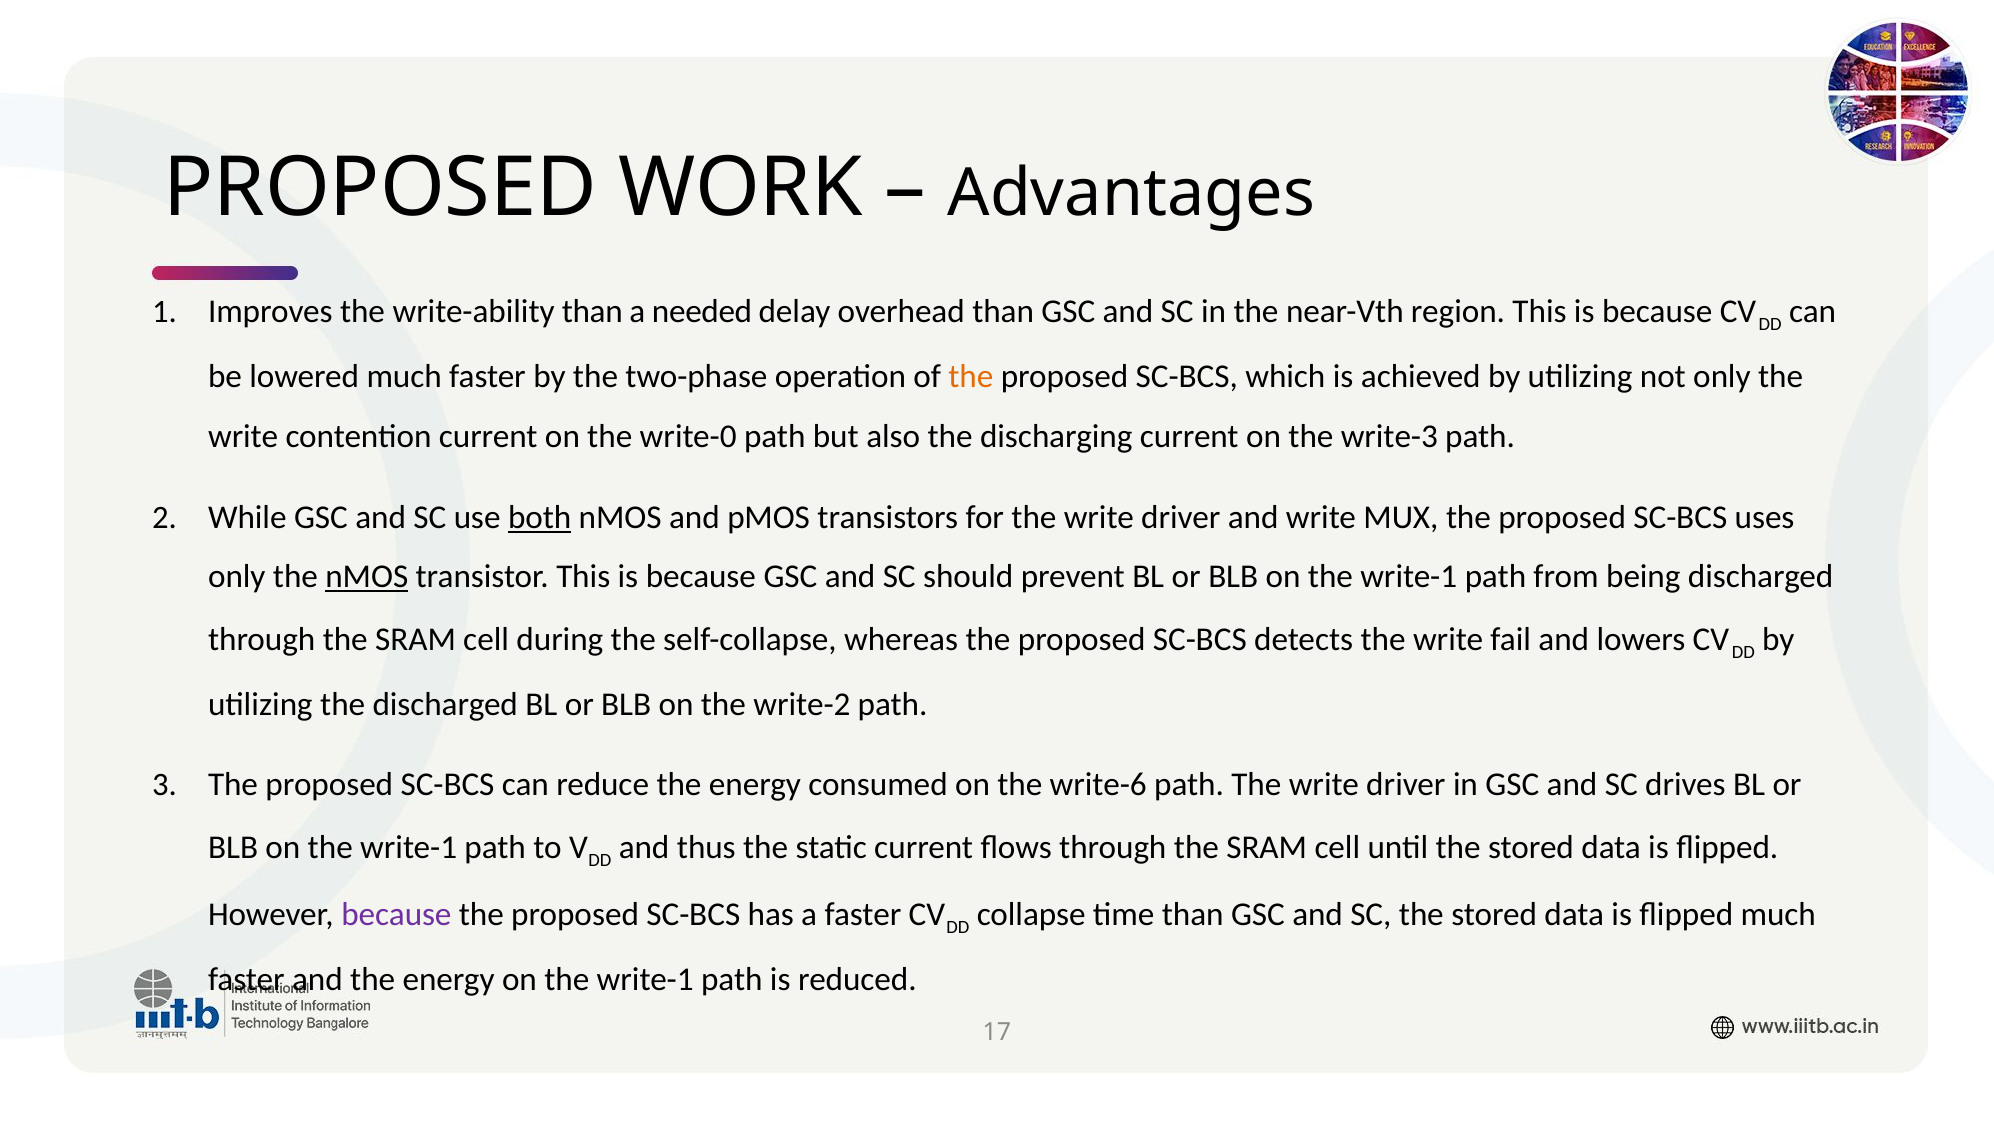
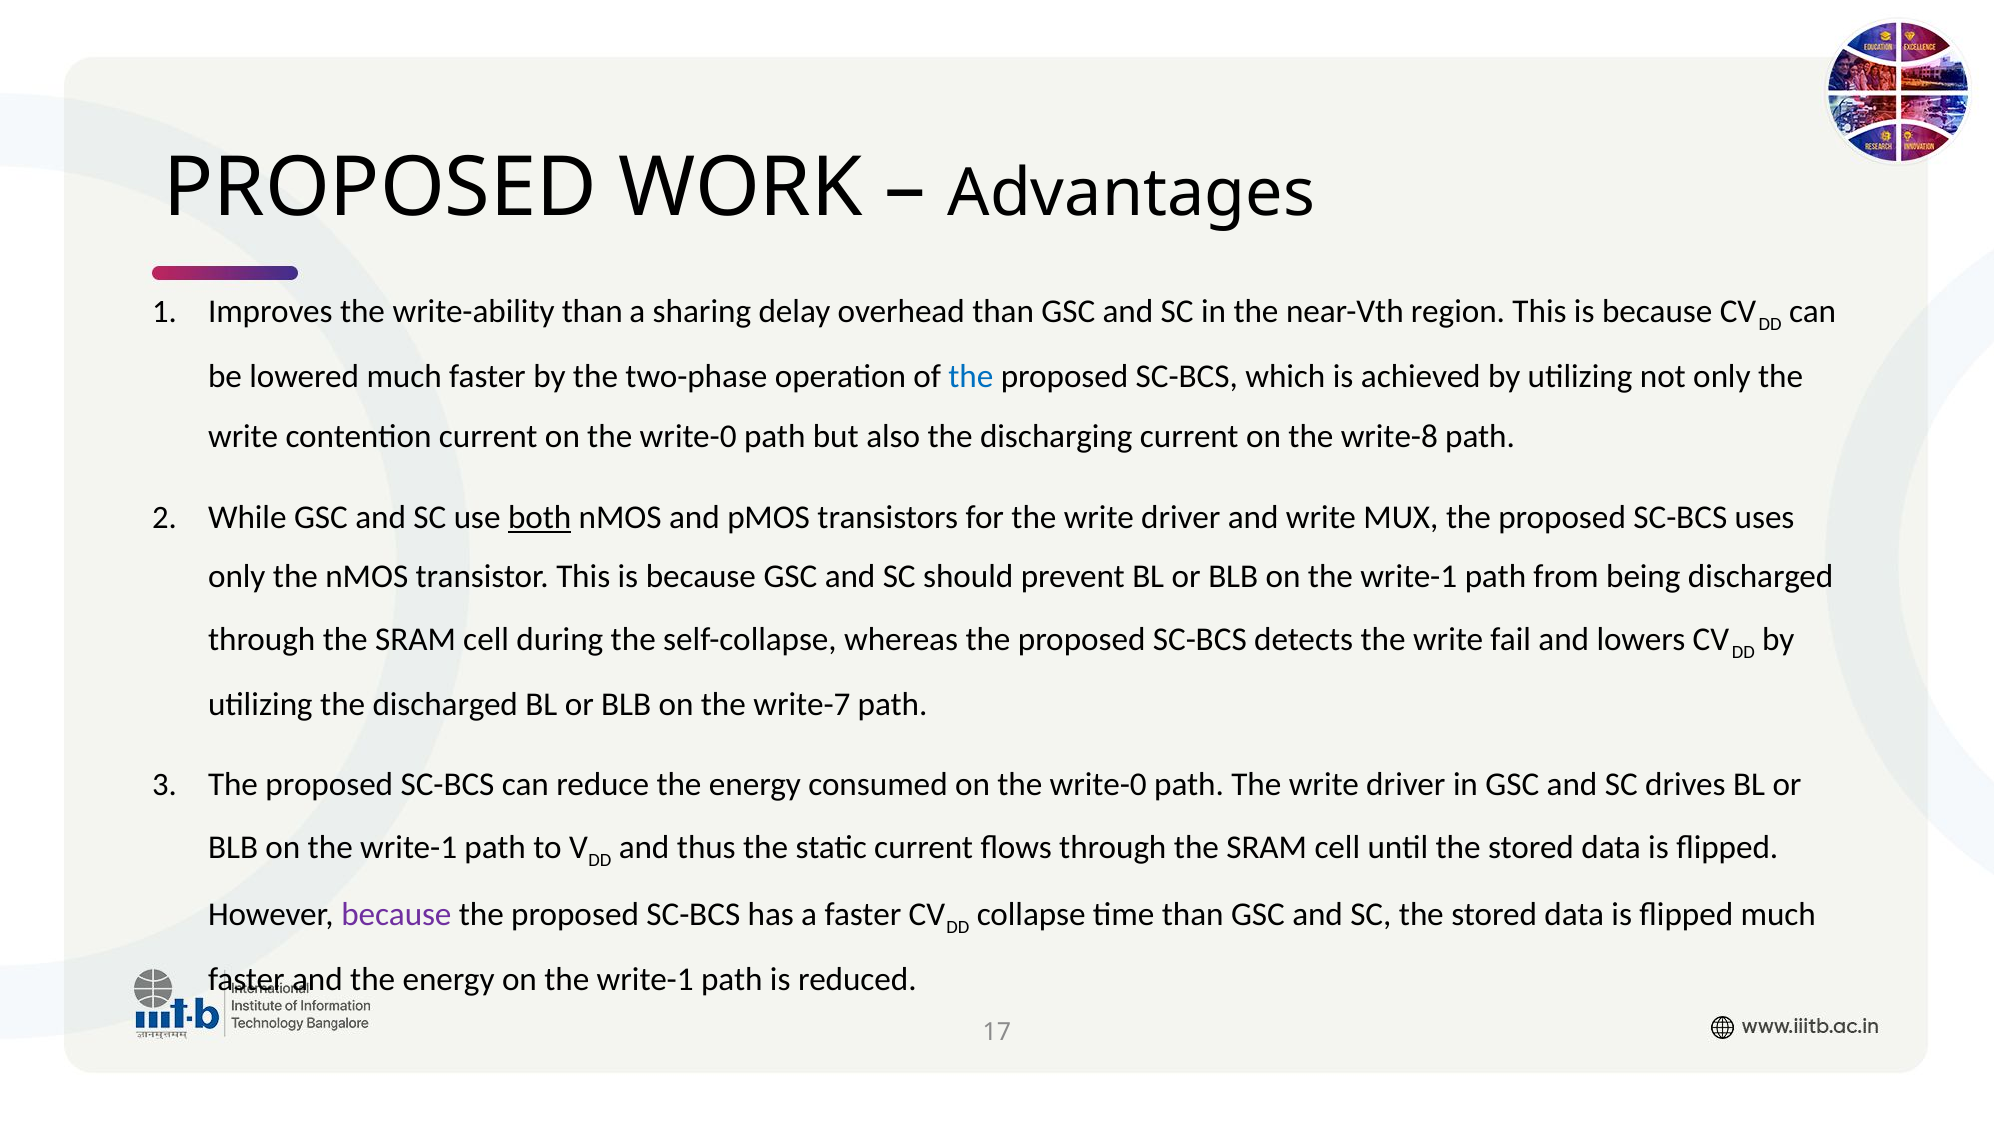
needed: needed -> sharing
the at (971, 377) colour: orange -> blue
write-3: write-3 -> write-8
nMOS at (367, 577) underline: present -> none
write-2: write-2 -> write-7
consumed on the write-6: write-6 -> write-0
